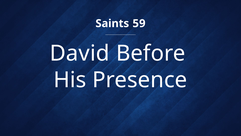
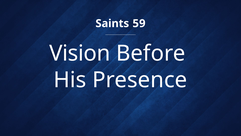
David: David -> Vision
